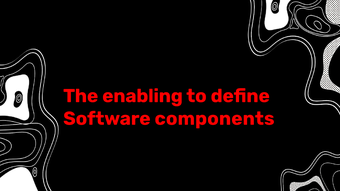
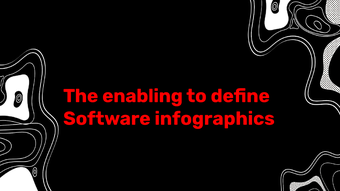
components: components -> infographics
